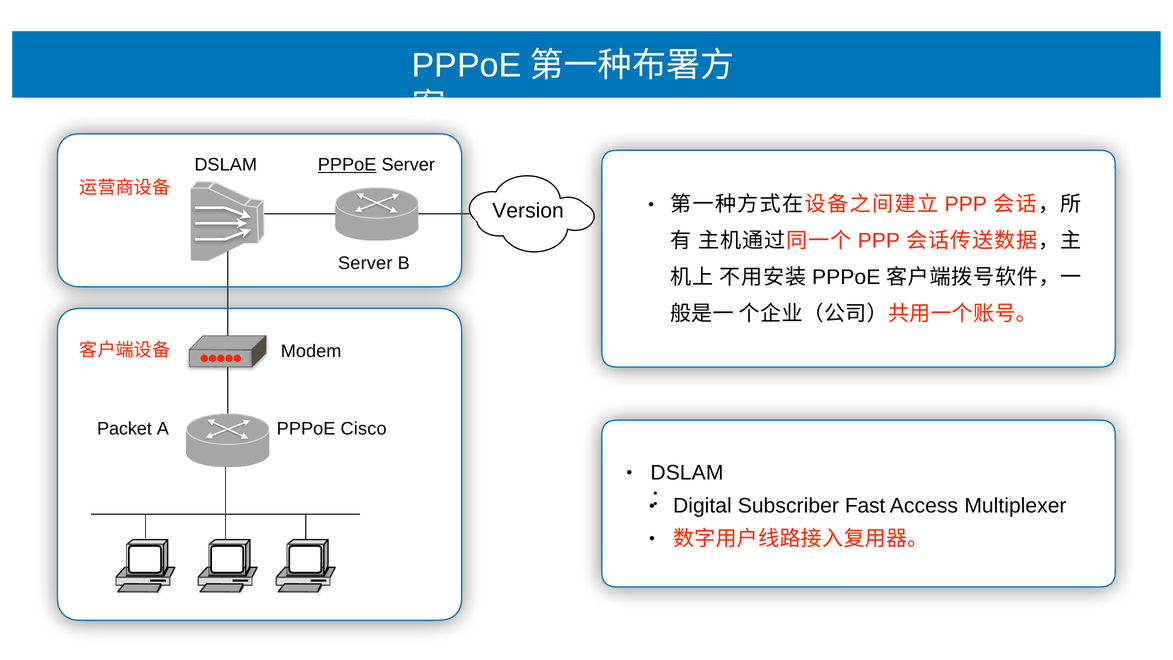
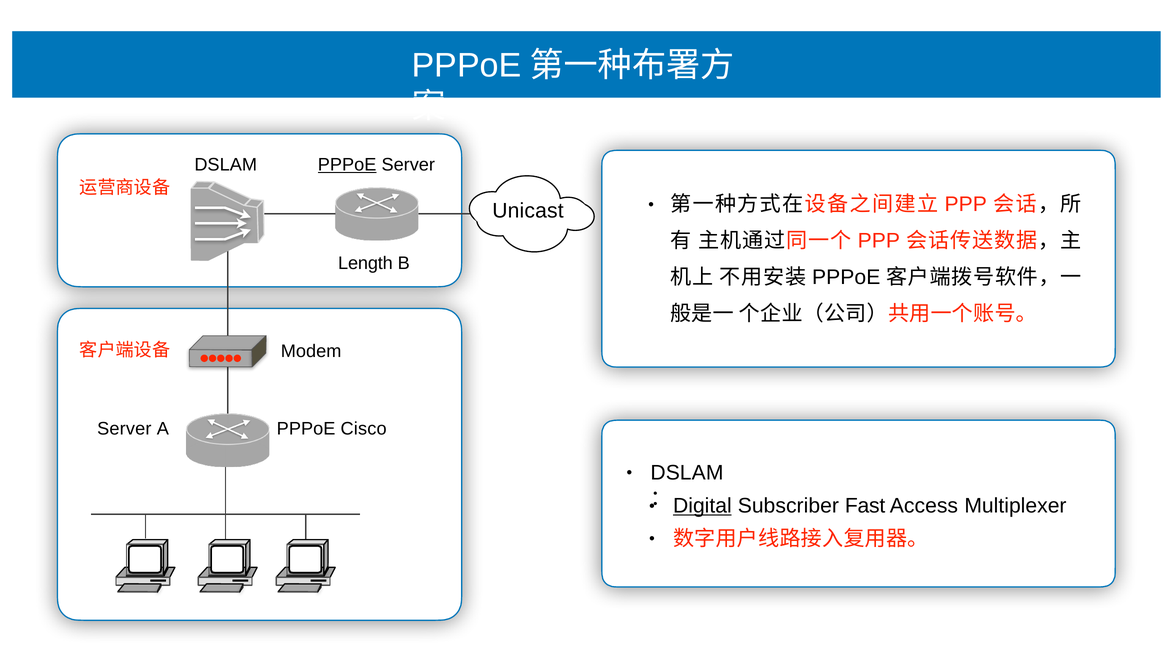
Version: Version -> Unicast
Server at (365, 263): Server -> Length
Packet at (124, 429): Packet -> Server
Digital underline: none -> present
